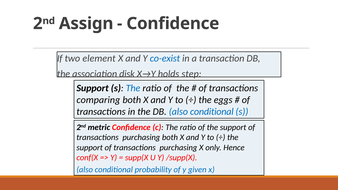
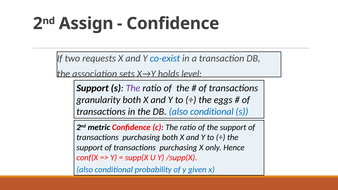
element: element -> requests
disk: disk -> sets
step: step -> level
The at (133, 88) colour: blue -> purple
comparing: comparing -> granularity
